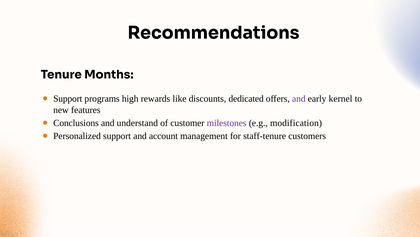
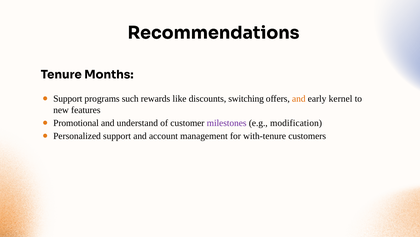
high: high -> such
dedicated: dedicated -> switching
and at (299, 98) colour: purple -> orange
Conclusions: Conclusions -> Promotional
staff-tenure: staff-tenure -> with-tenure
